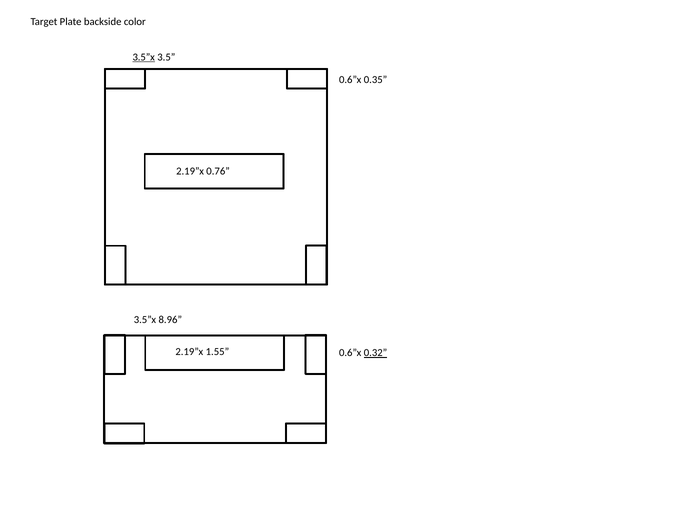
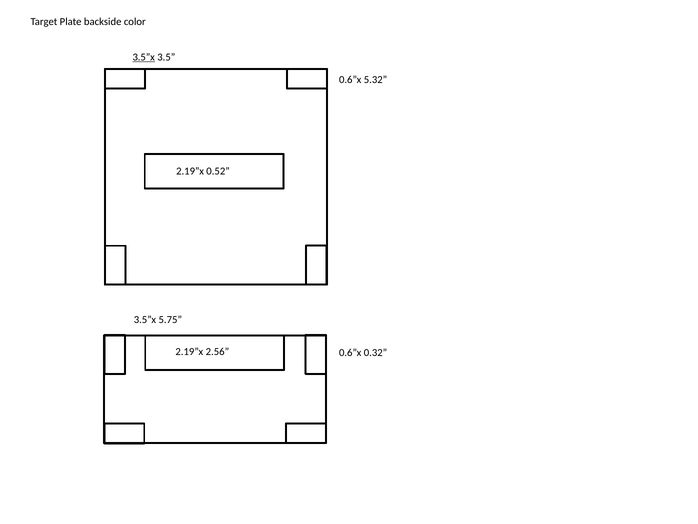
0.35: 0.35 -> 5.32
0.76: 0.76 -> 0.52
8.96: 8.96 -> 5.75
1.55: 1.55 -> 2.56
0.32 underline: present -> none
